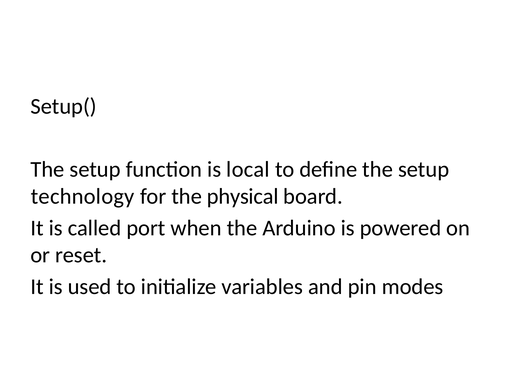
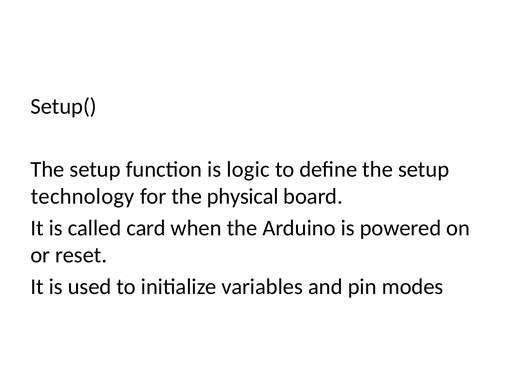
local: local -> logic
port: port -> card
